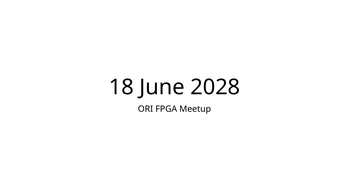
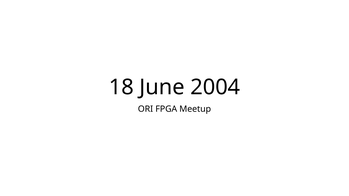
2028: 2028 -> 2004
